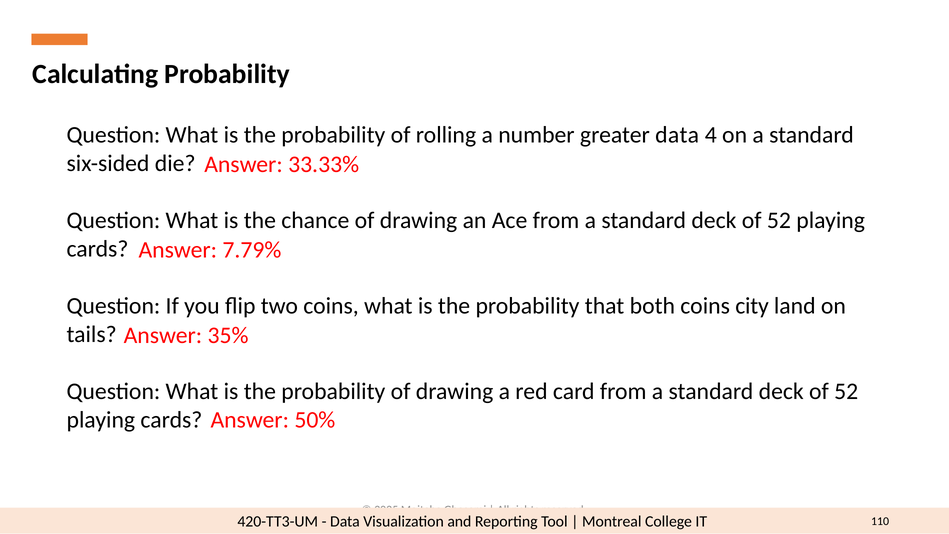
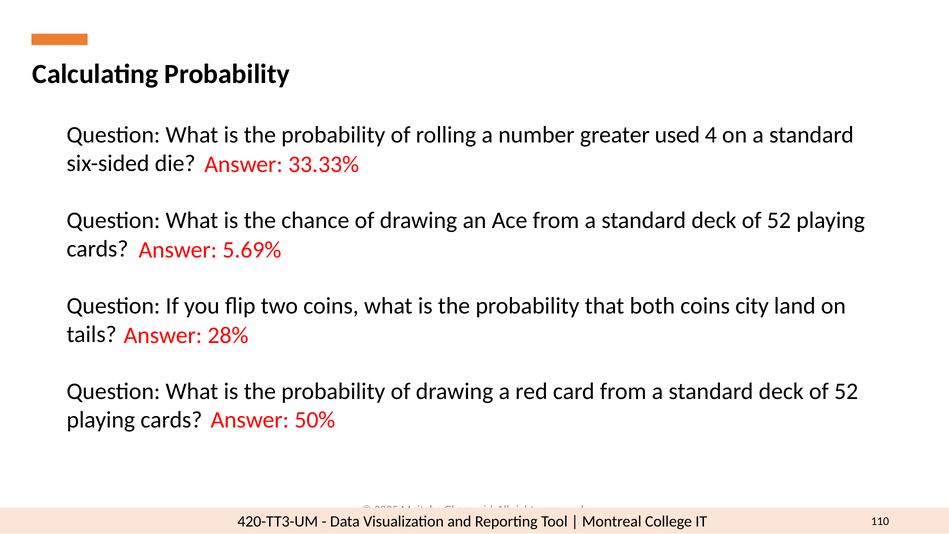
greater data: data -> used
7.79%: 7.79% -> 5.69%
35%: 35% -> 28%
